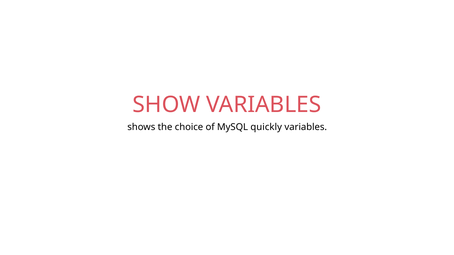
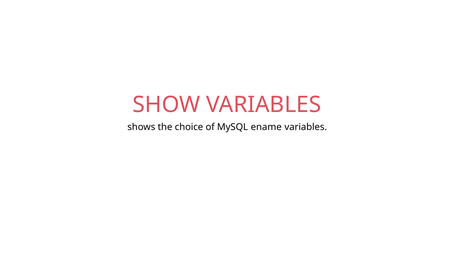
quickly: quickly -> ename
